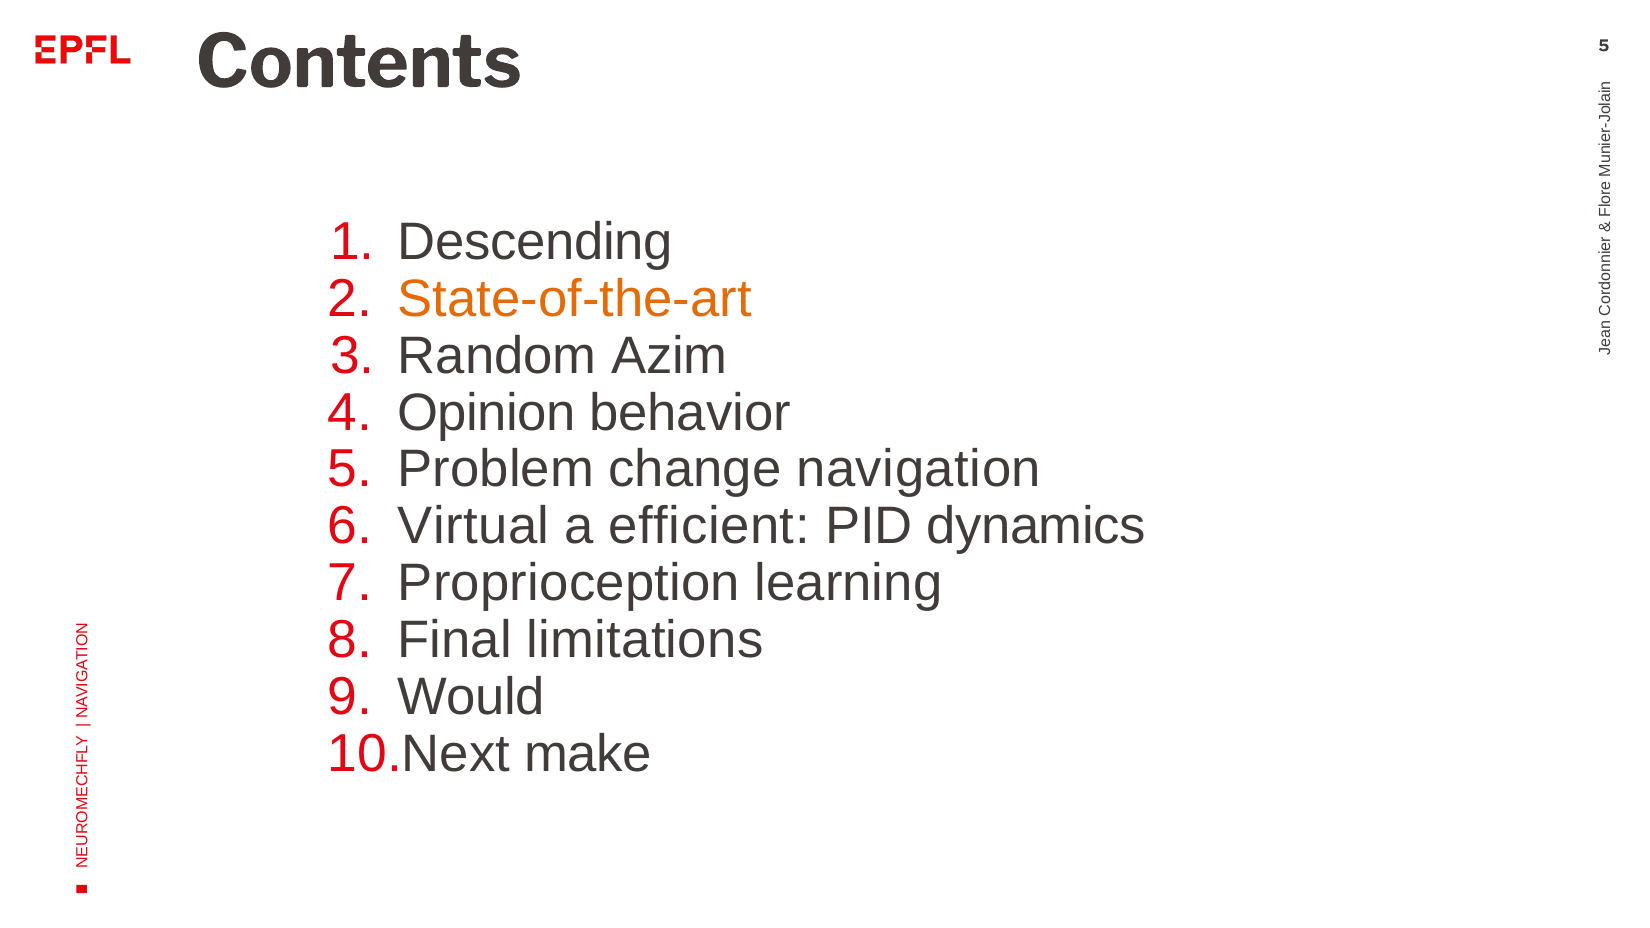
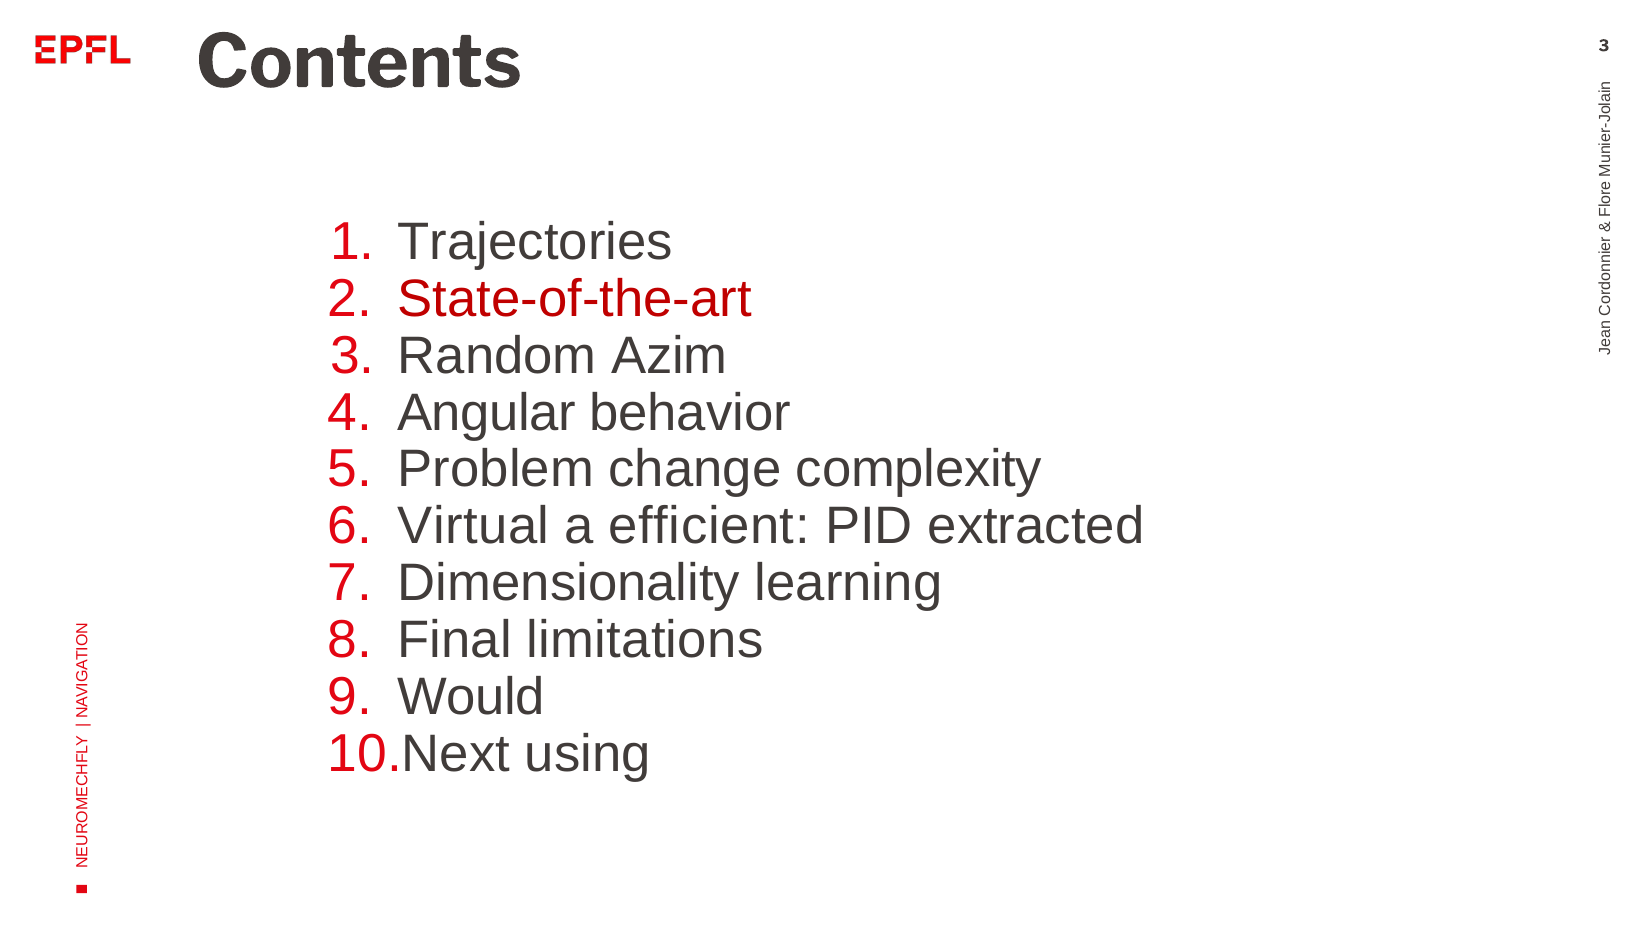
Contents 5: 5 -> 3
Descending: Descending -> Trajectories
State-of-the-art colour: orange -> red
Opinion: Opinion -> Angular
navigation: navigation -> complexity
dynamics: dynamics -> extracted
Proprioception: Proprioception -> Dimensionality
make: make -> using
